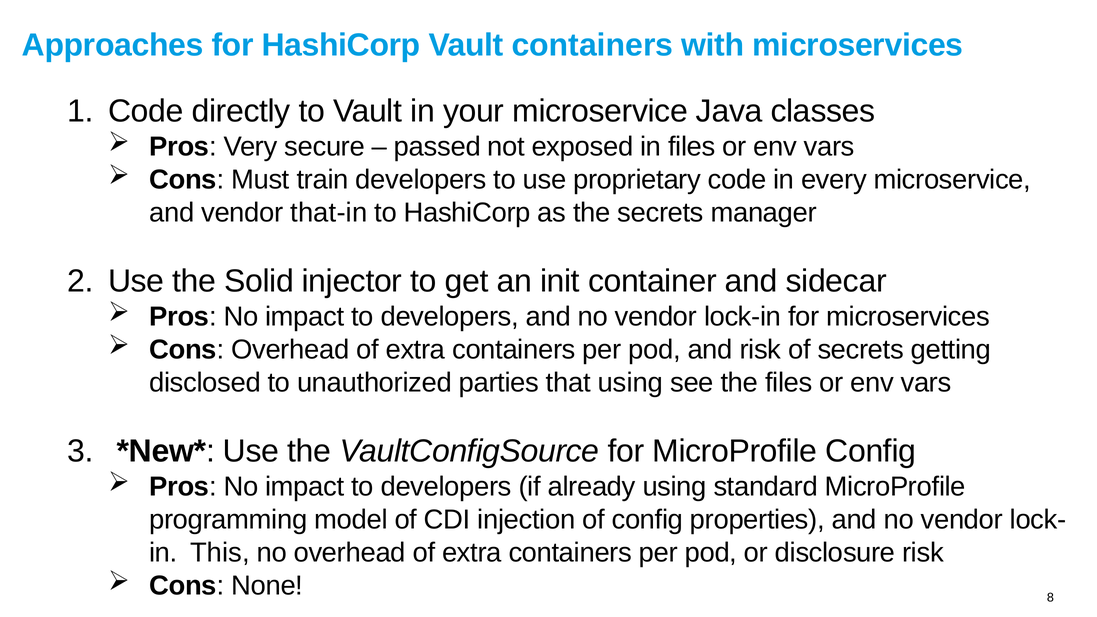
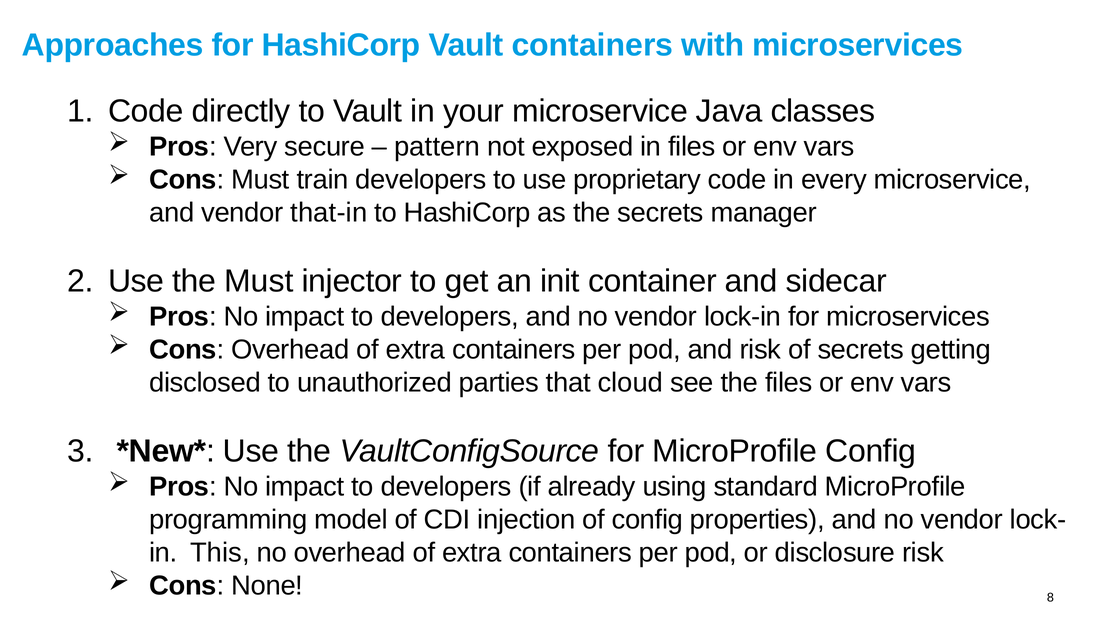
passed: passed -> pattern
the Solid: Solid -> Must
that using: using -> cloud
